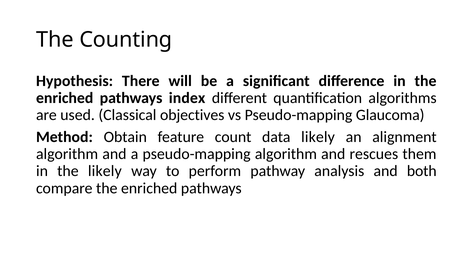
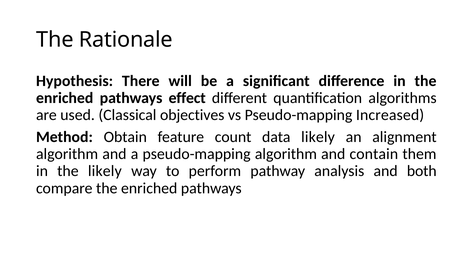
Counting: Counting -> Rationale
index: index -> effect
Glaucoma: Glaucoma -> Increased
rescues: rescues -> contain
